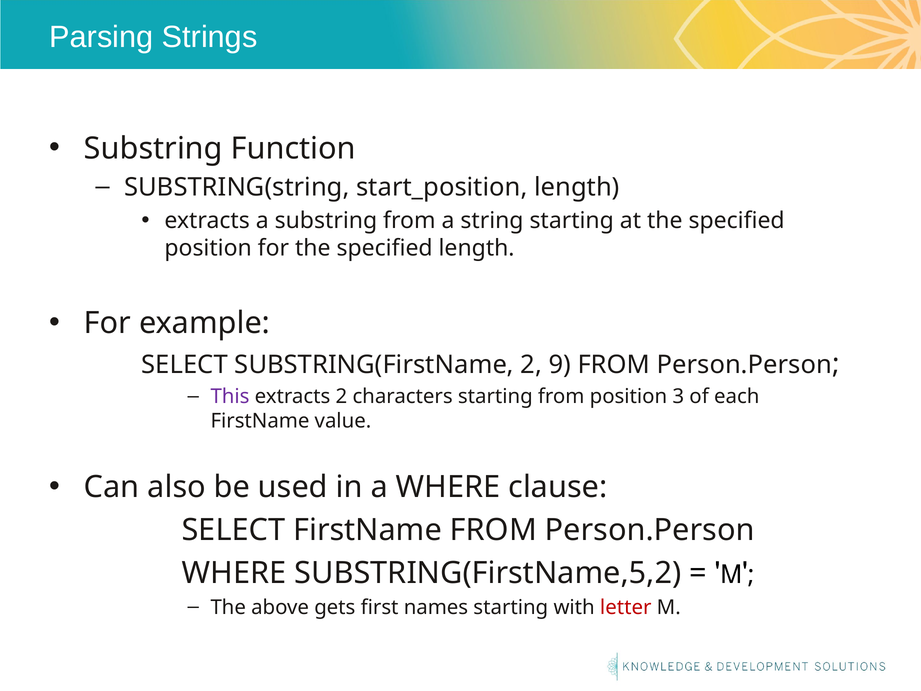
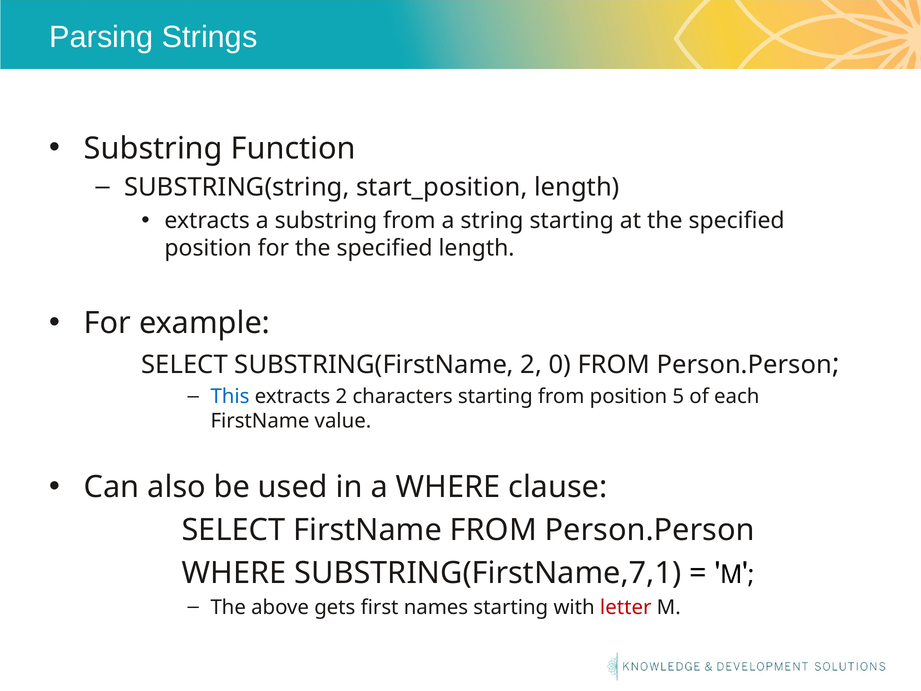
9: 9 -> 0
This colour: purple -> blue
3: 3 -> 5
SUBSTRING(FirstName,5,2: SUBSTRING(FirstName,5,2 -> SUBSTRING(FirstName,7,1
